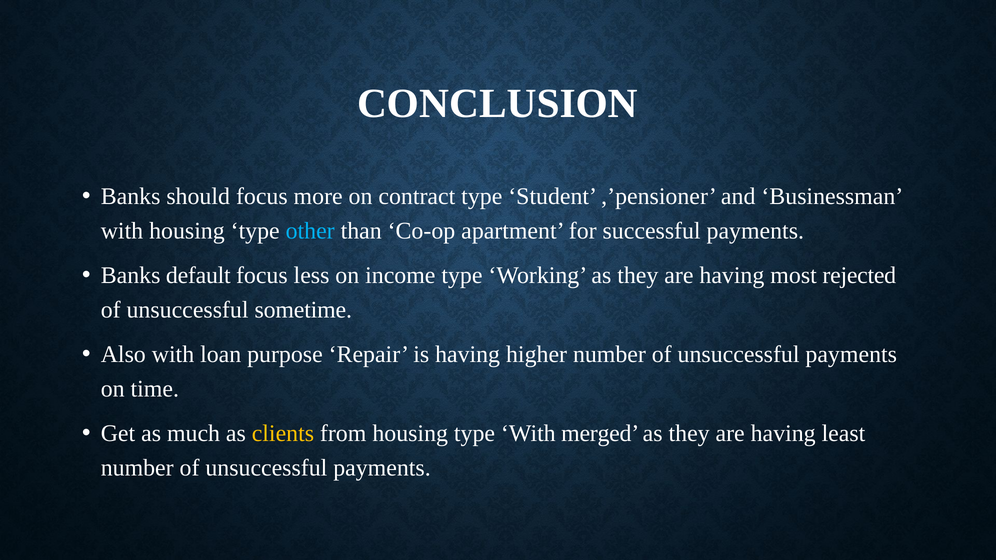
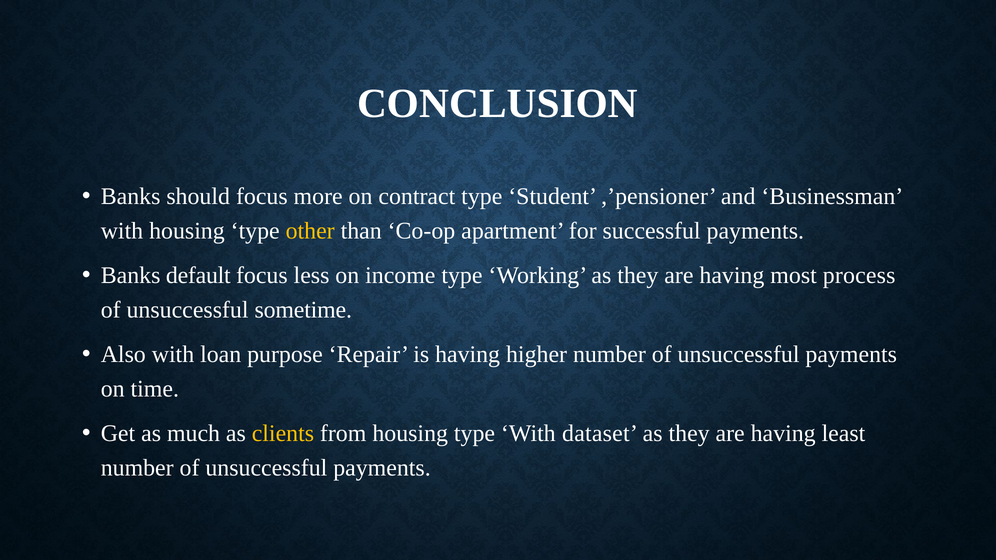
other colour: light blue -> yellow
rejected: rejected -> process
merged: merged -> dataset
